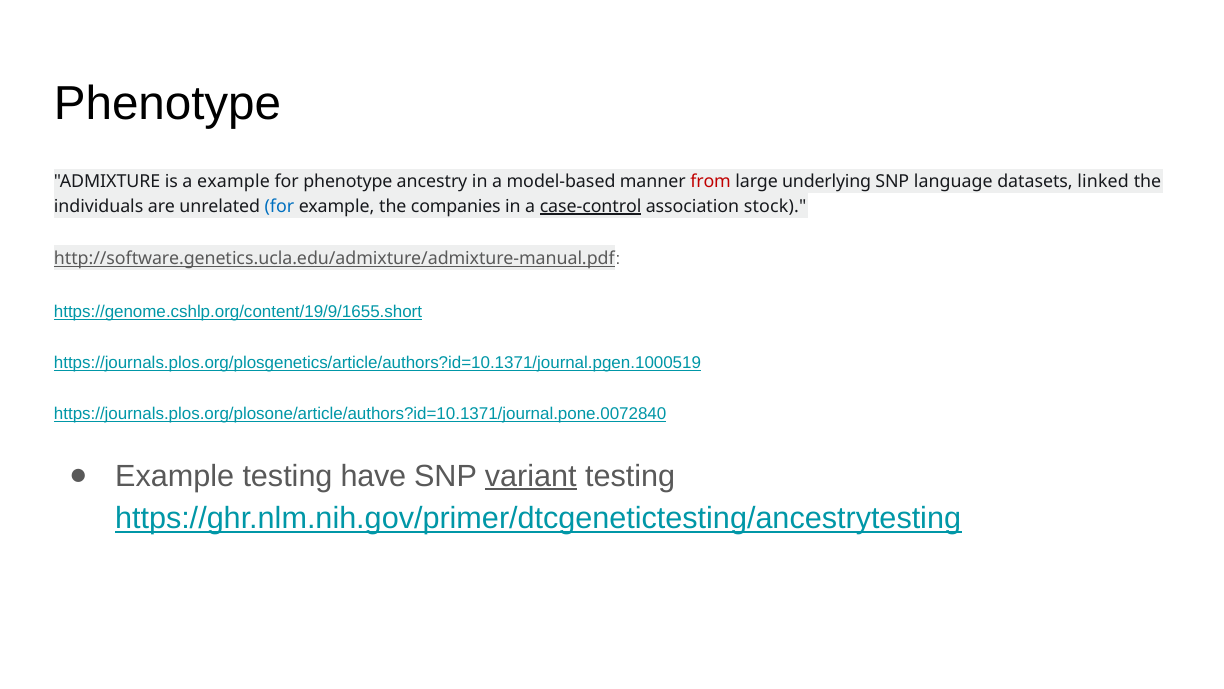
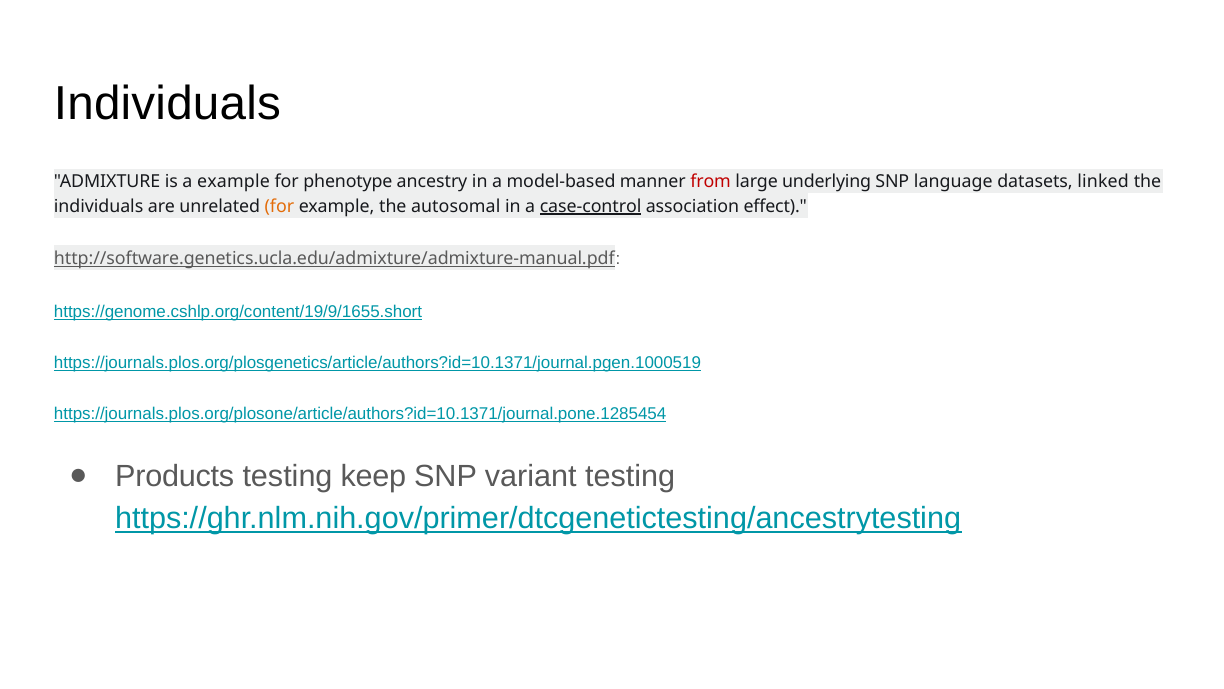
Phenotype at (168, 104): Phenotype -> Individuals
for at (279, 206) colour: blue -> orange
companies: companies -> autosomal
stock: stock -> effect
https://journals.plos.org/plosone/article/authors?id=10.1371/journal.pone.0072840: https://journals.plos.org/plosone/article/authors?id=10.1371/journal.pone.0072840 -> https://journals.plos.org/plosone/article/authors?id=10.1371/journal.pone.1285454
Example at (175, 476): Example -> Products
have: have -> keep
variant underline: present -> none
